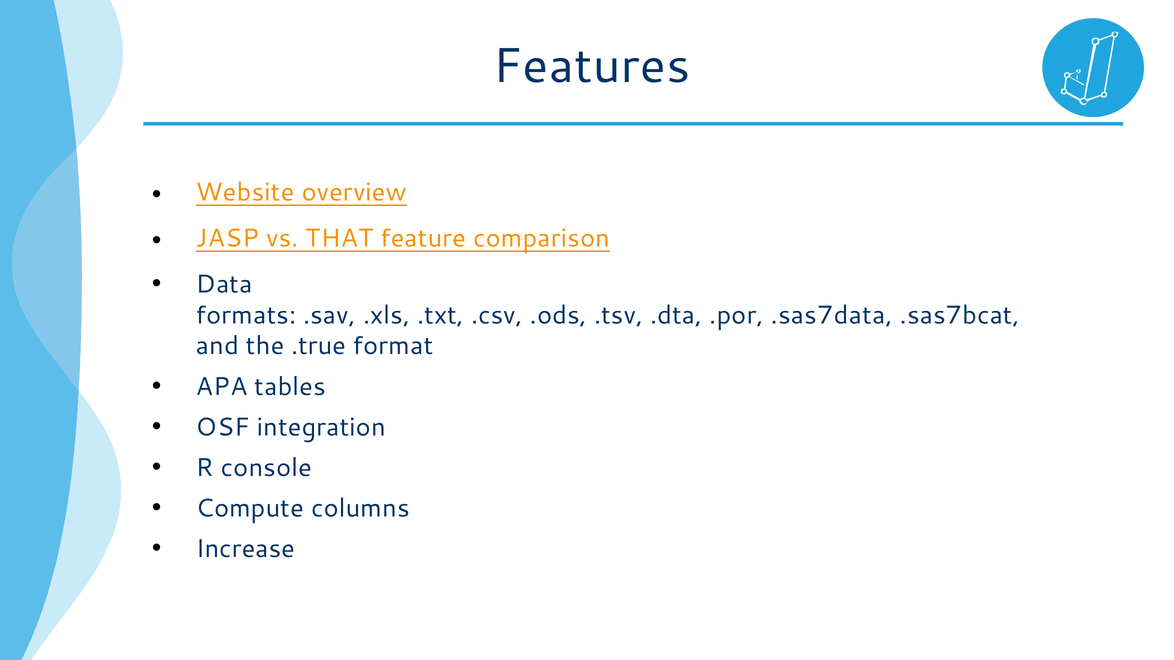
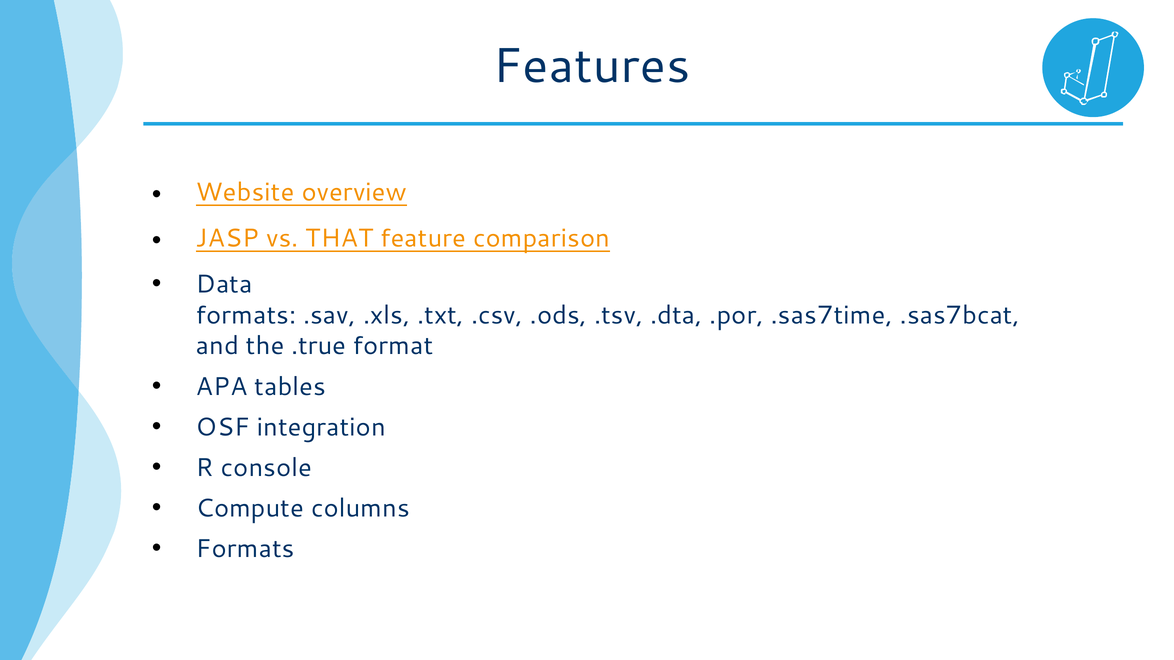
.sas7data: .sas7data -> .sas7time
Increase at (245, 549): Increase -> Formats
